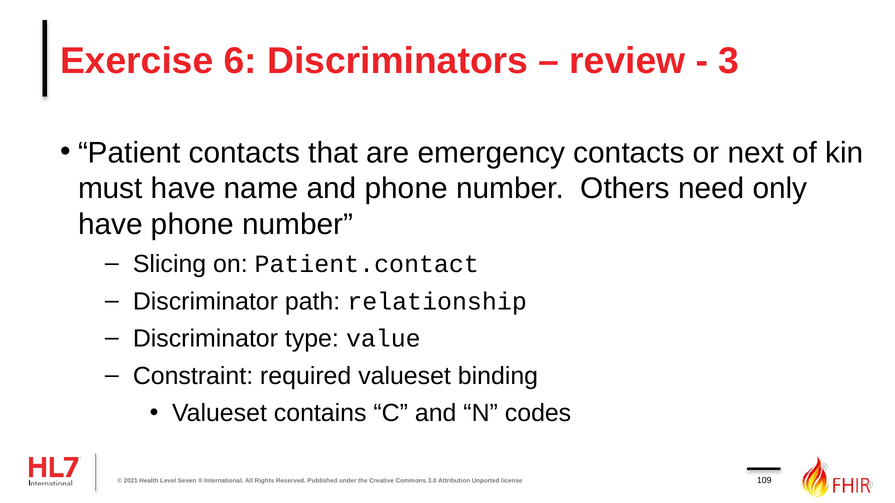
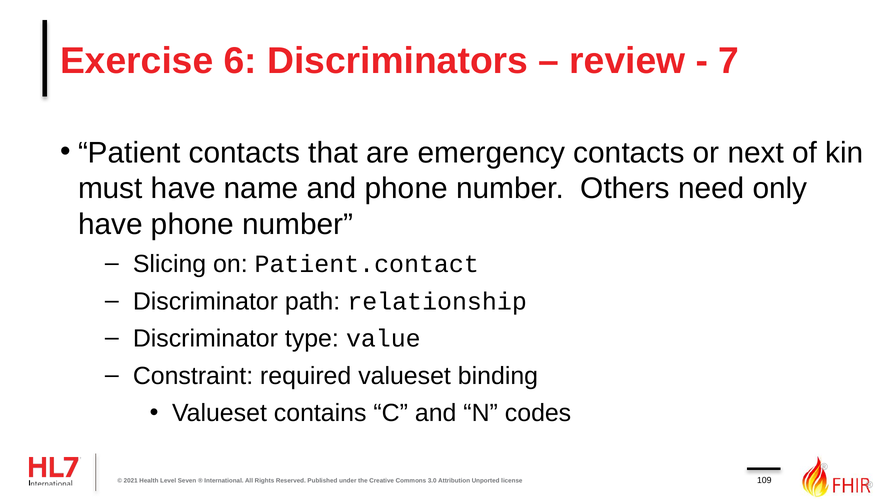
3: 3 -> 7
